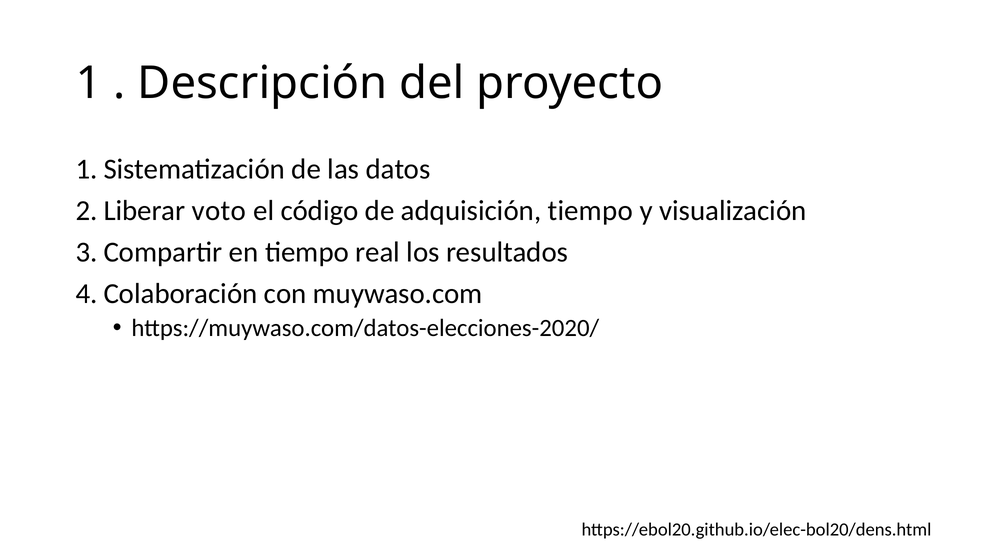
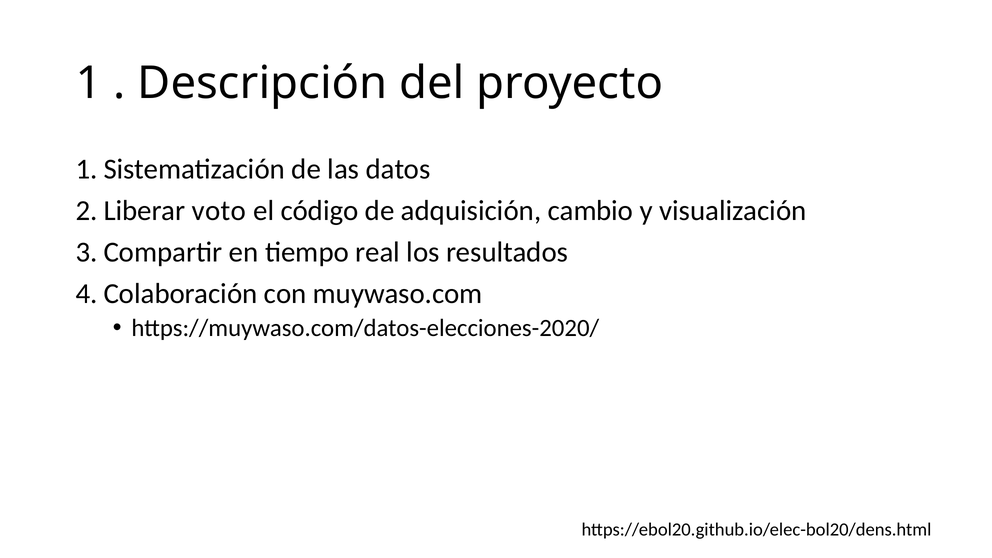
adquisición tiempo: tiempo -> cambio
